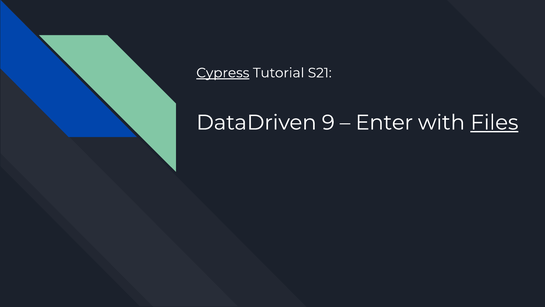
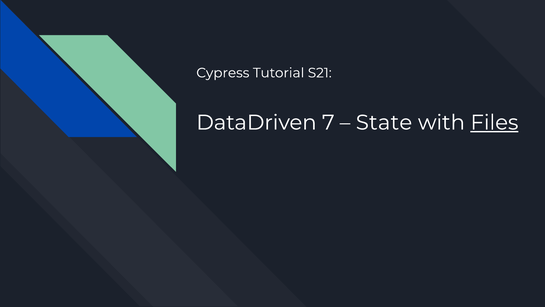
Cypress underline: present -> none
9: 9 -> 7
Enter: Enter -> State
